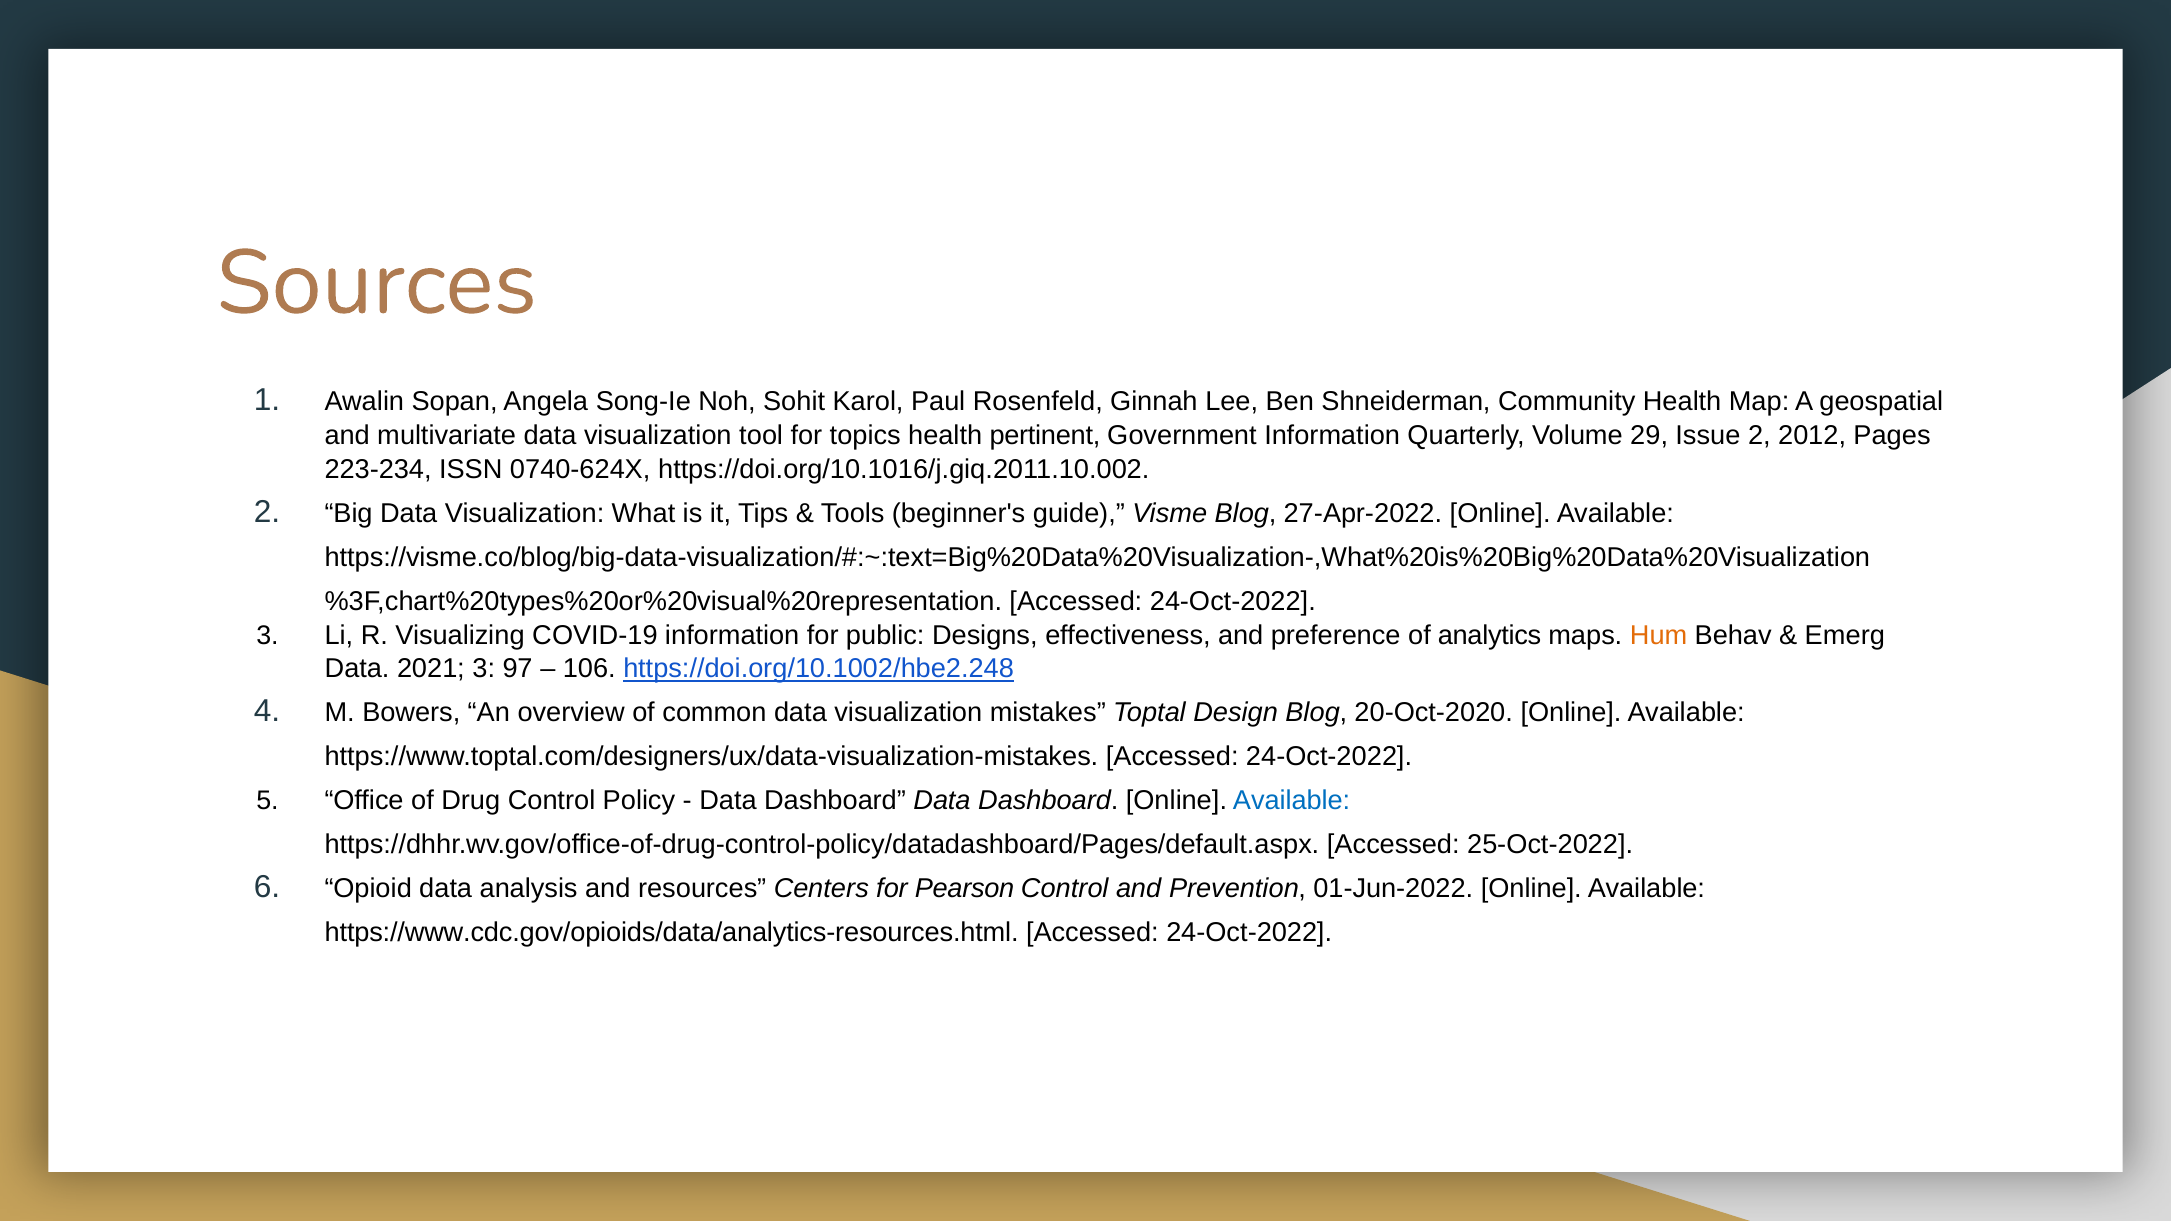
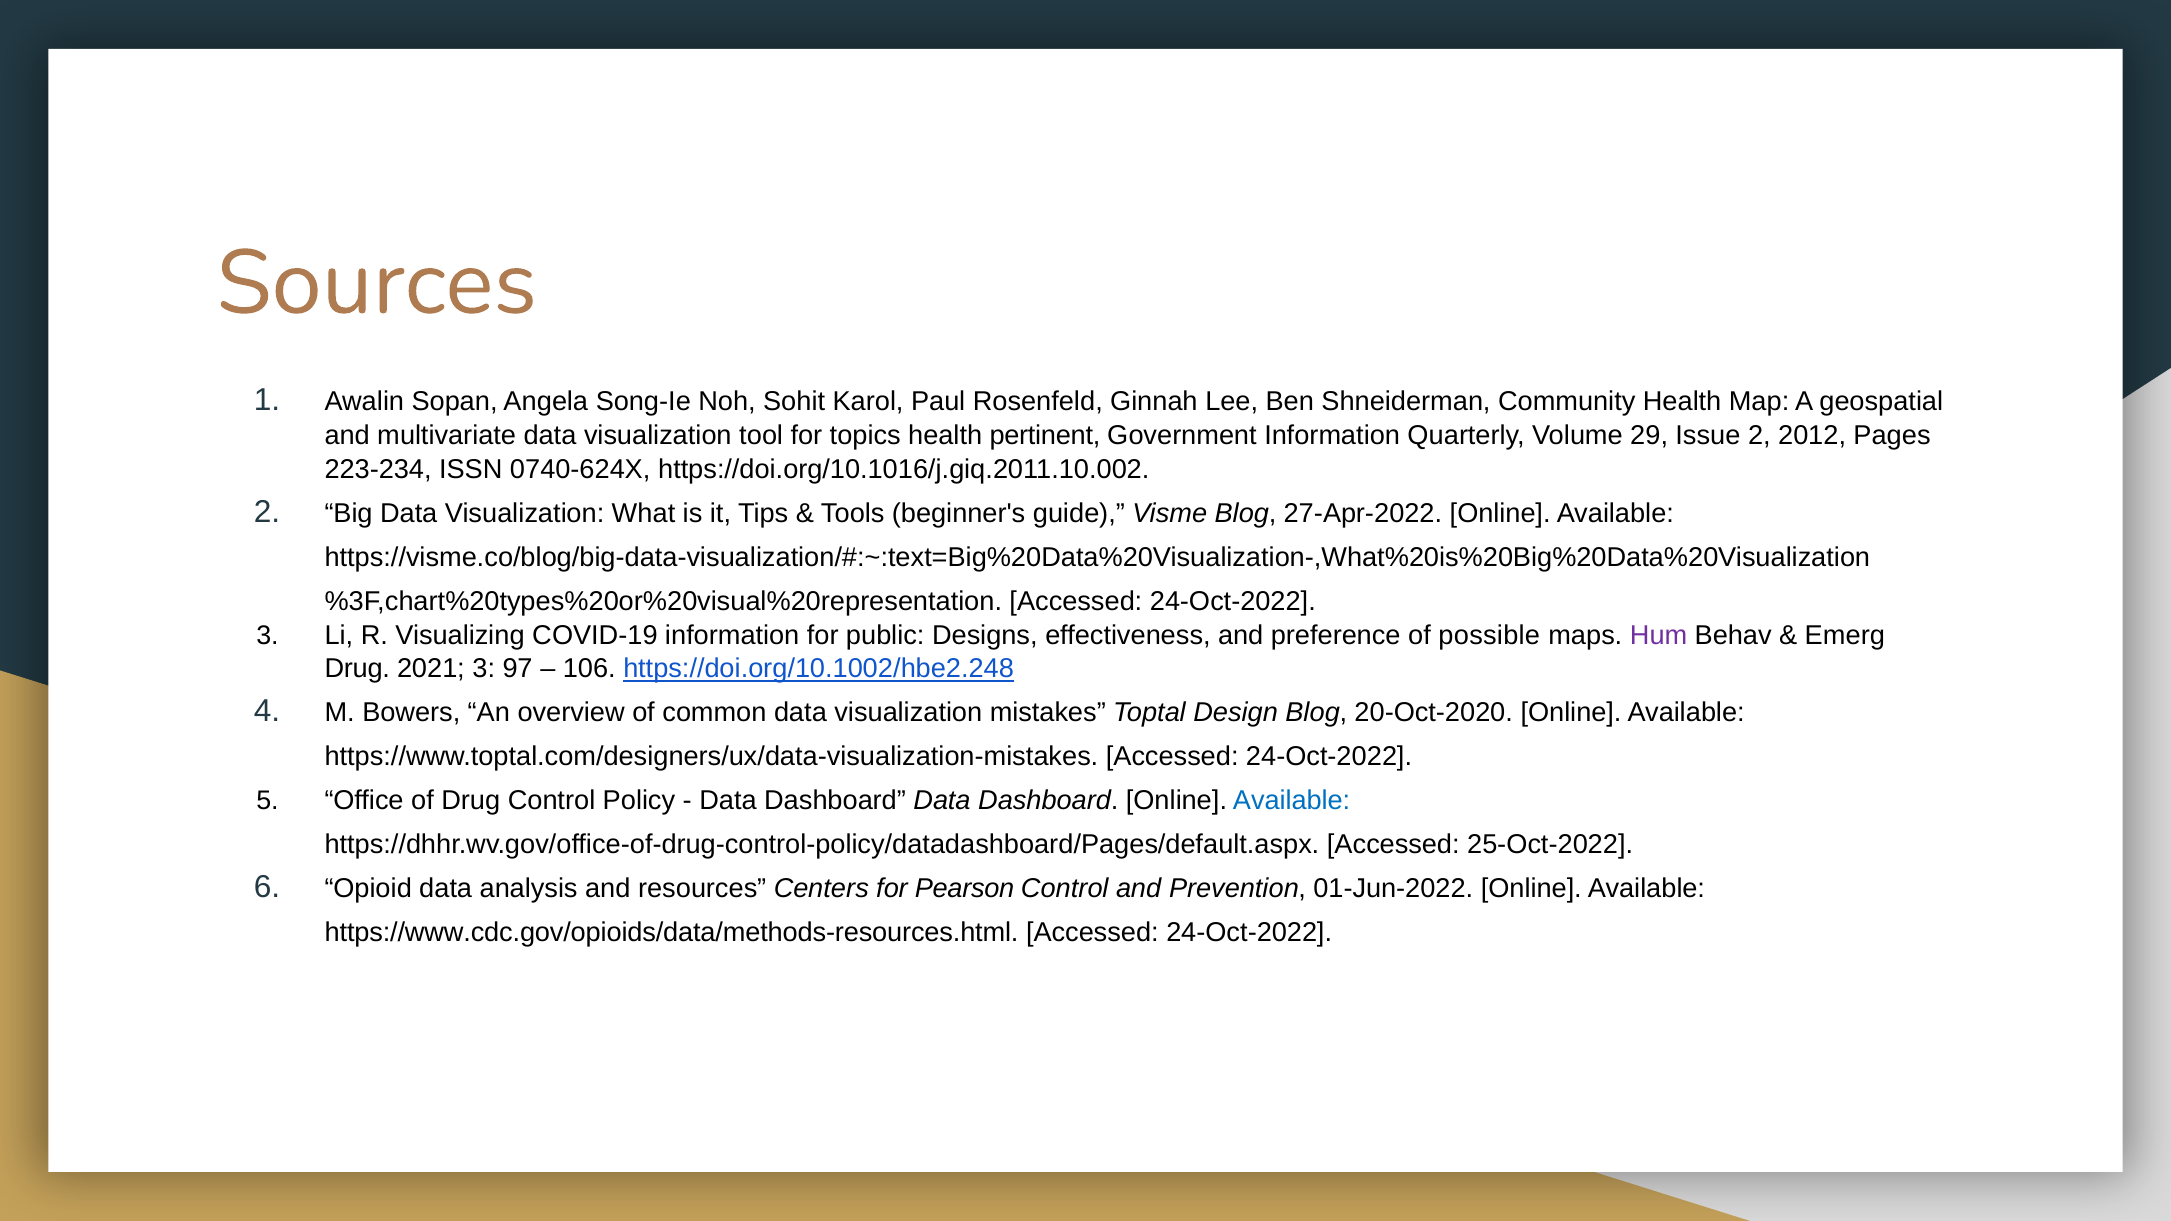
analytics: analytics -> possible
Hum colour: orange -> purple
Data at (357, 669): Data -> Drug
https://www.cdc.gov/opioids/data/analytics-resources.html: https://www.cdc.gov/opioids/data/analytics-resources.html -> https://www.cdc.gov/opioids/data/methods-resources.html
